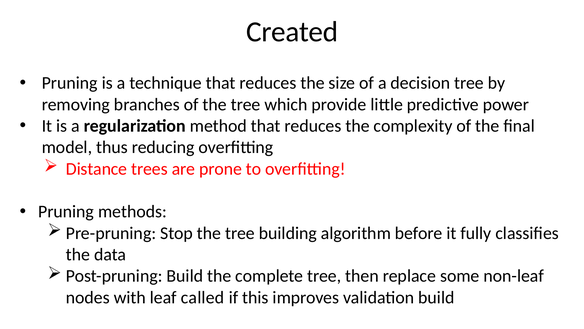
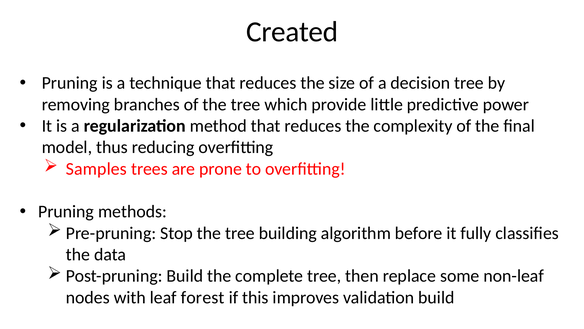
Distance: Distance -> Samples
called: called -> forest
